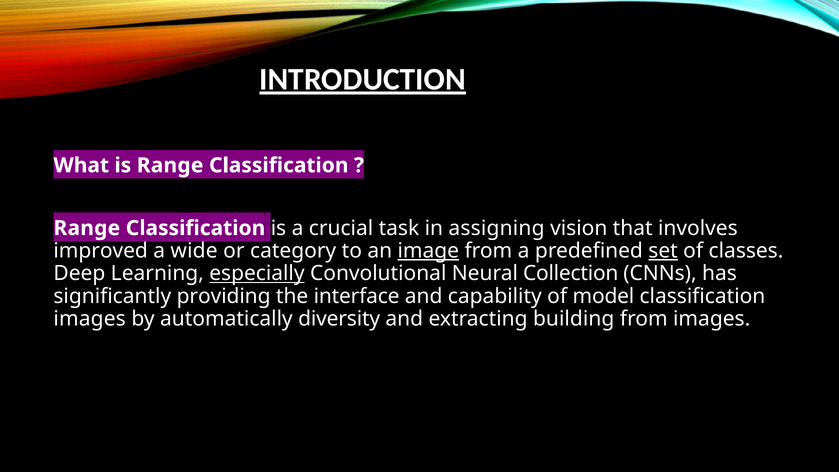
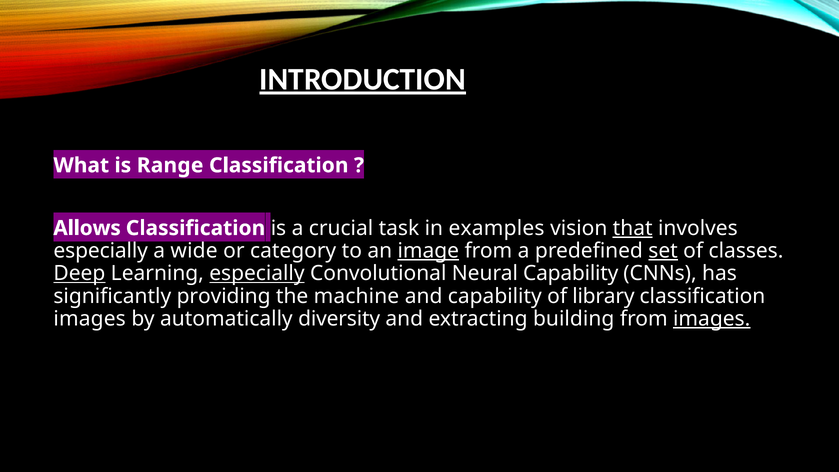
Range at (87, 228): Range -> Allows
assigning: assigning -> examples
that underline: none -> present
improved at (101, 251): improved -> especially
Deep underline: none -> present
Neural Collection: Collection -> Capability
interface: interface -> machine
model: model -> library
images at (712, 319) underline: none -> present
